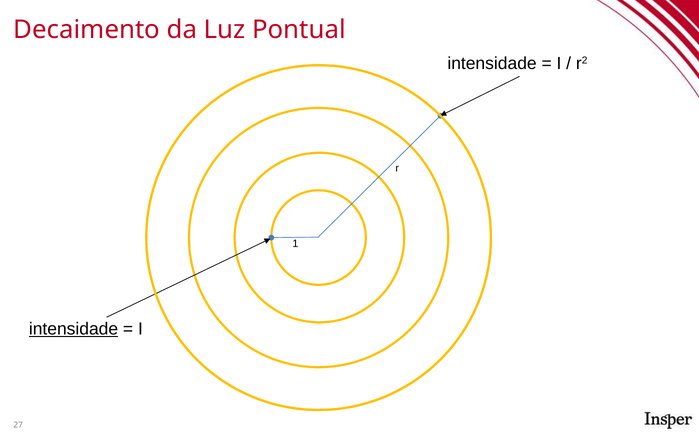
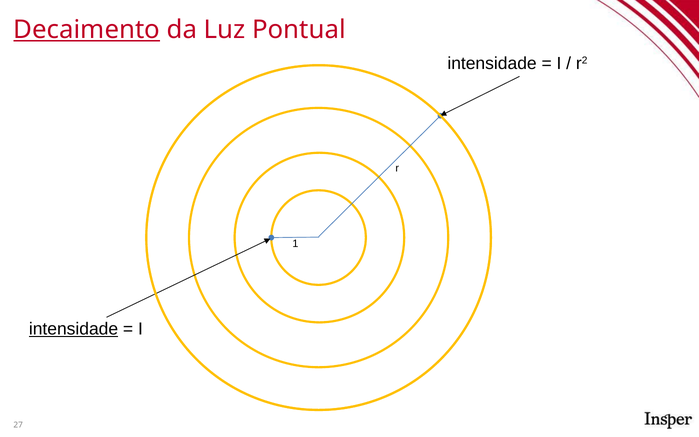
Decaimento underline: none -> present
